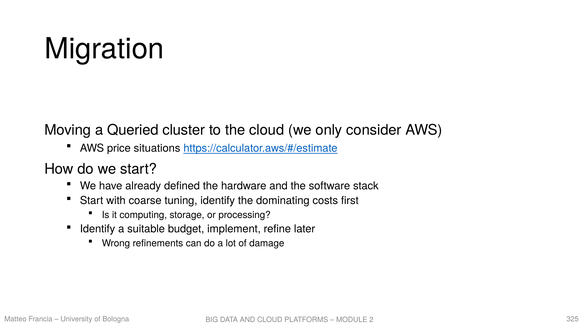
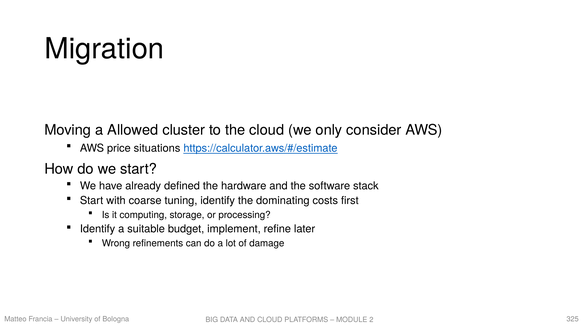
Queried: Queried -> Allowed
